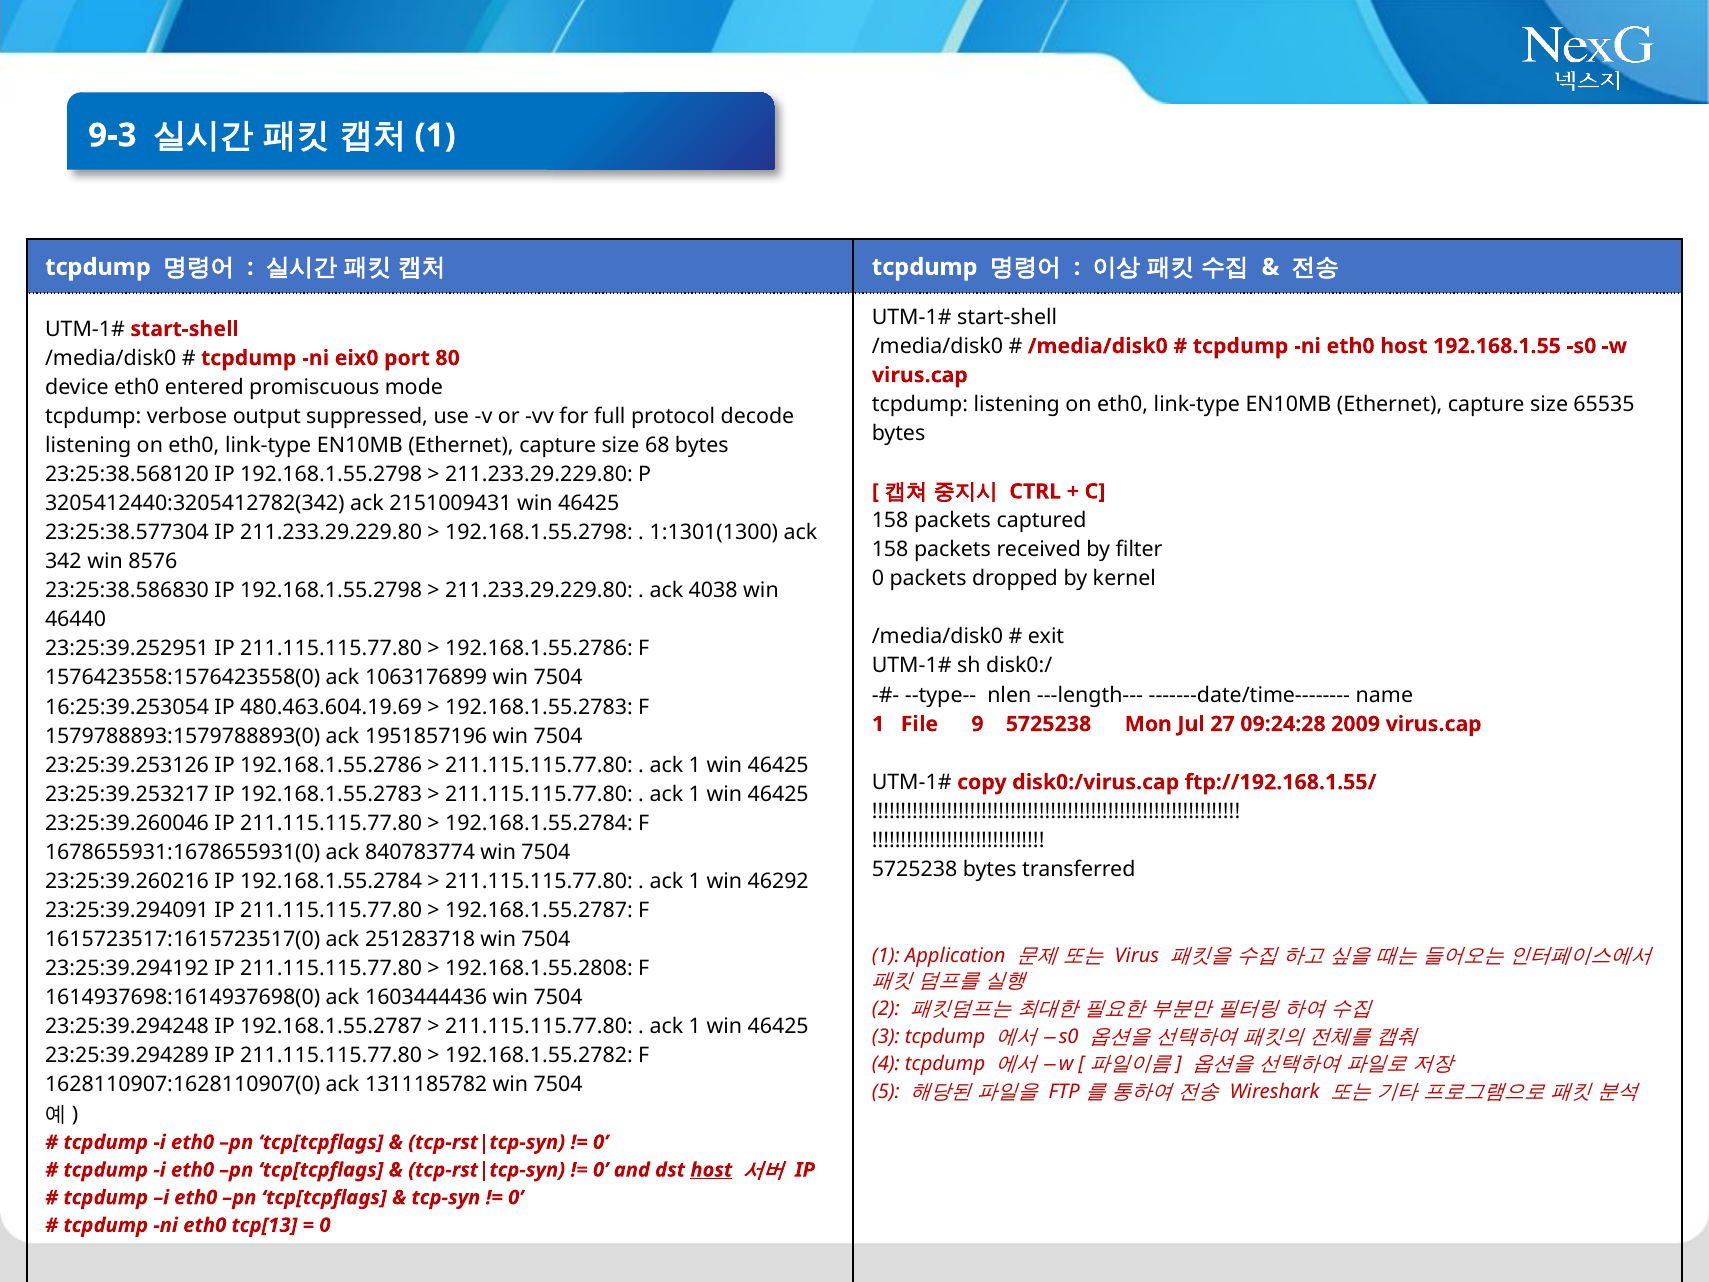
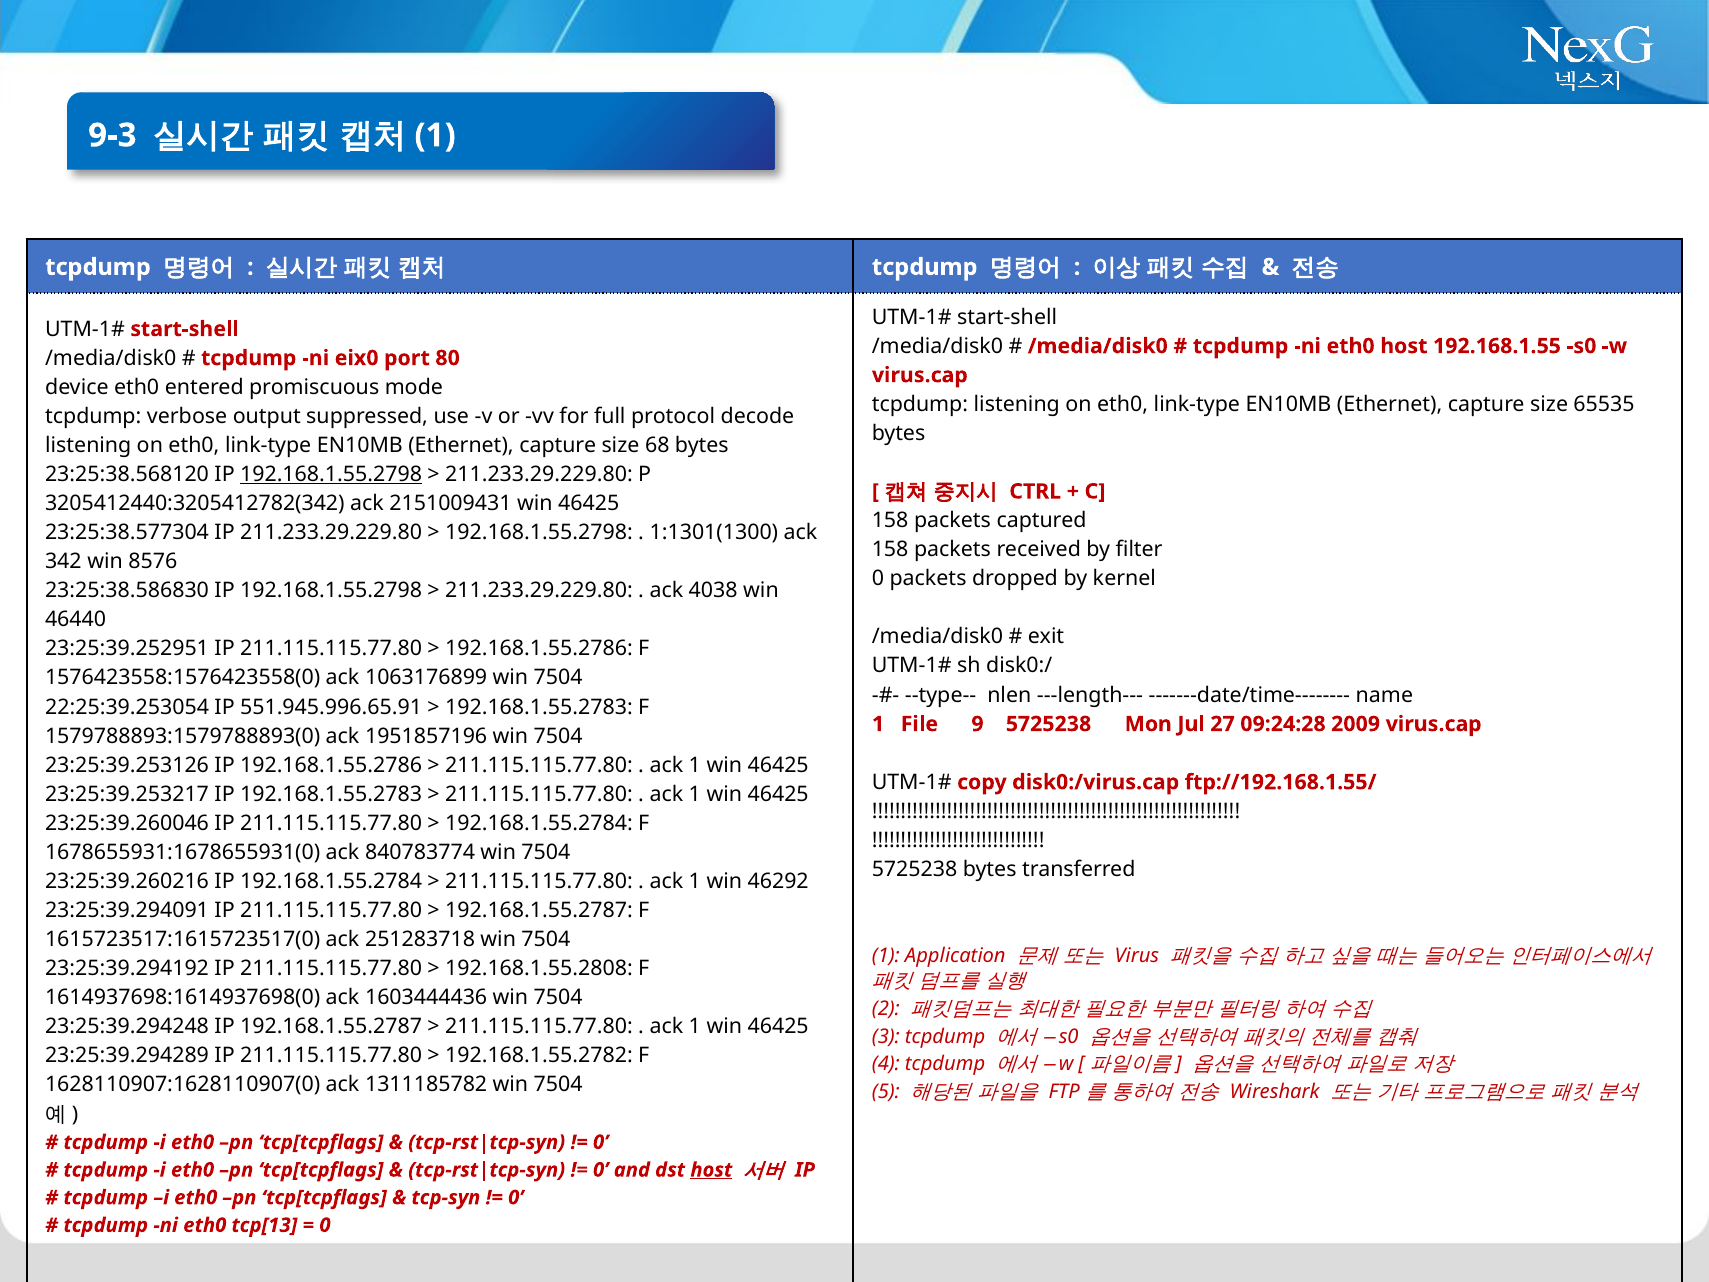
192.168.1.55.2798 at (331, 474) underline: none -> present
16:25:39.253054: 16:25:39.253054 -> 22:25:39.253054
480.463.604.19.69: 480.463.604.19.69 -> 551.945.996.65.91
